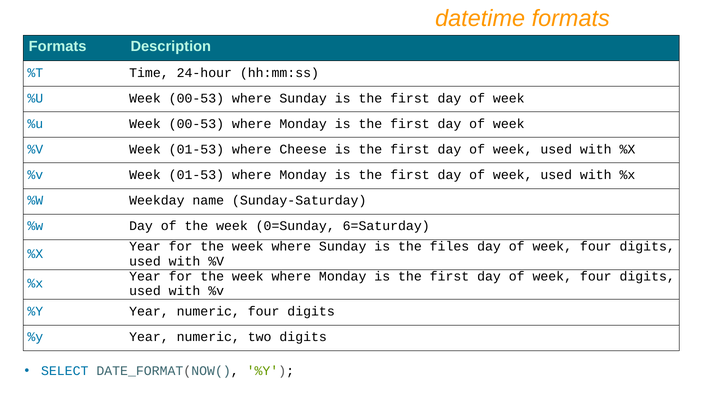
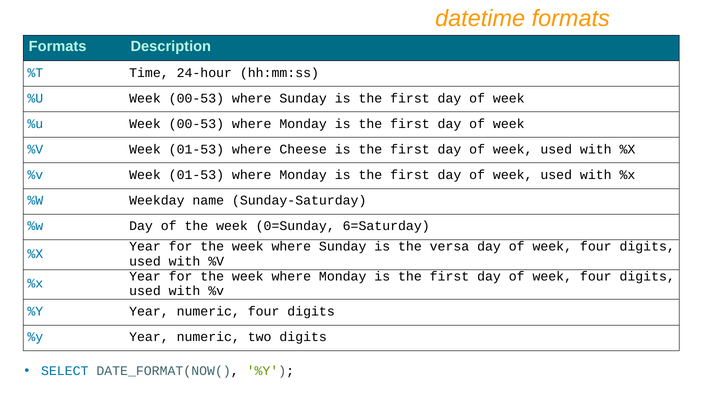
files: files -> versa
